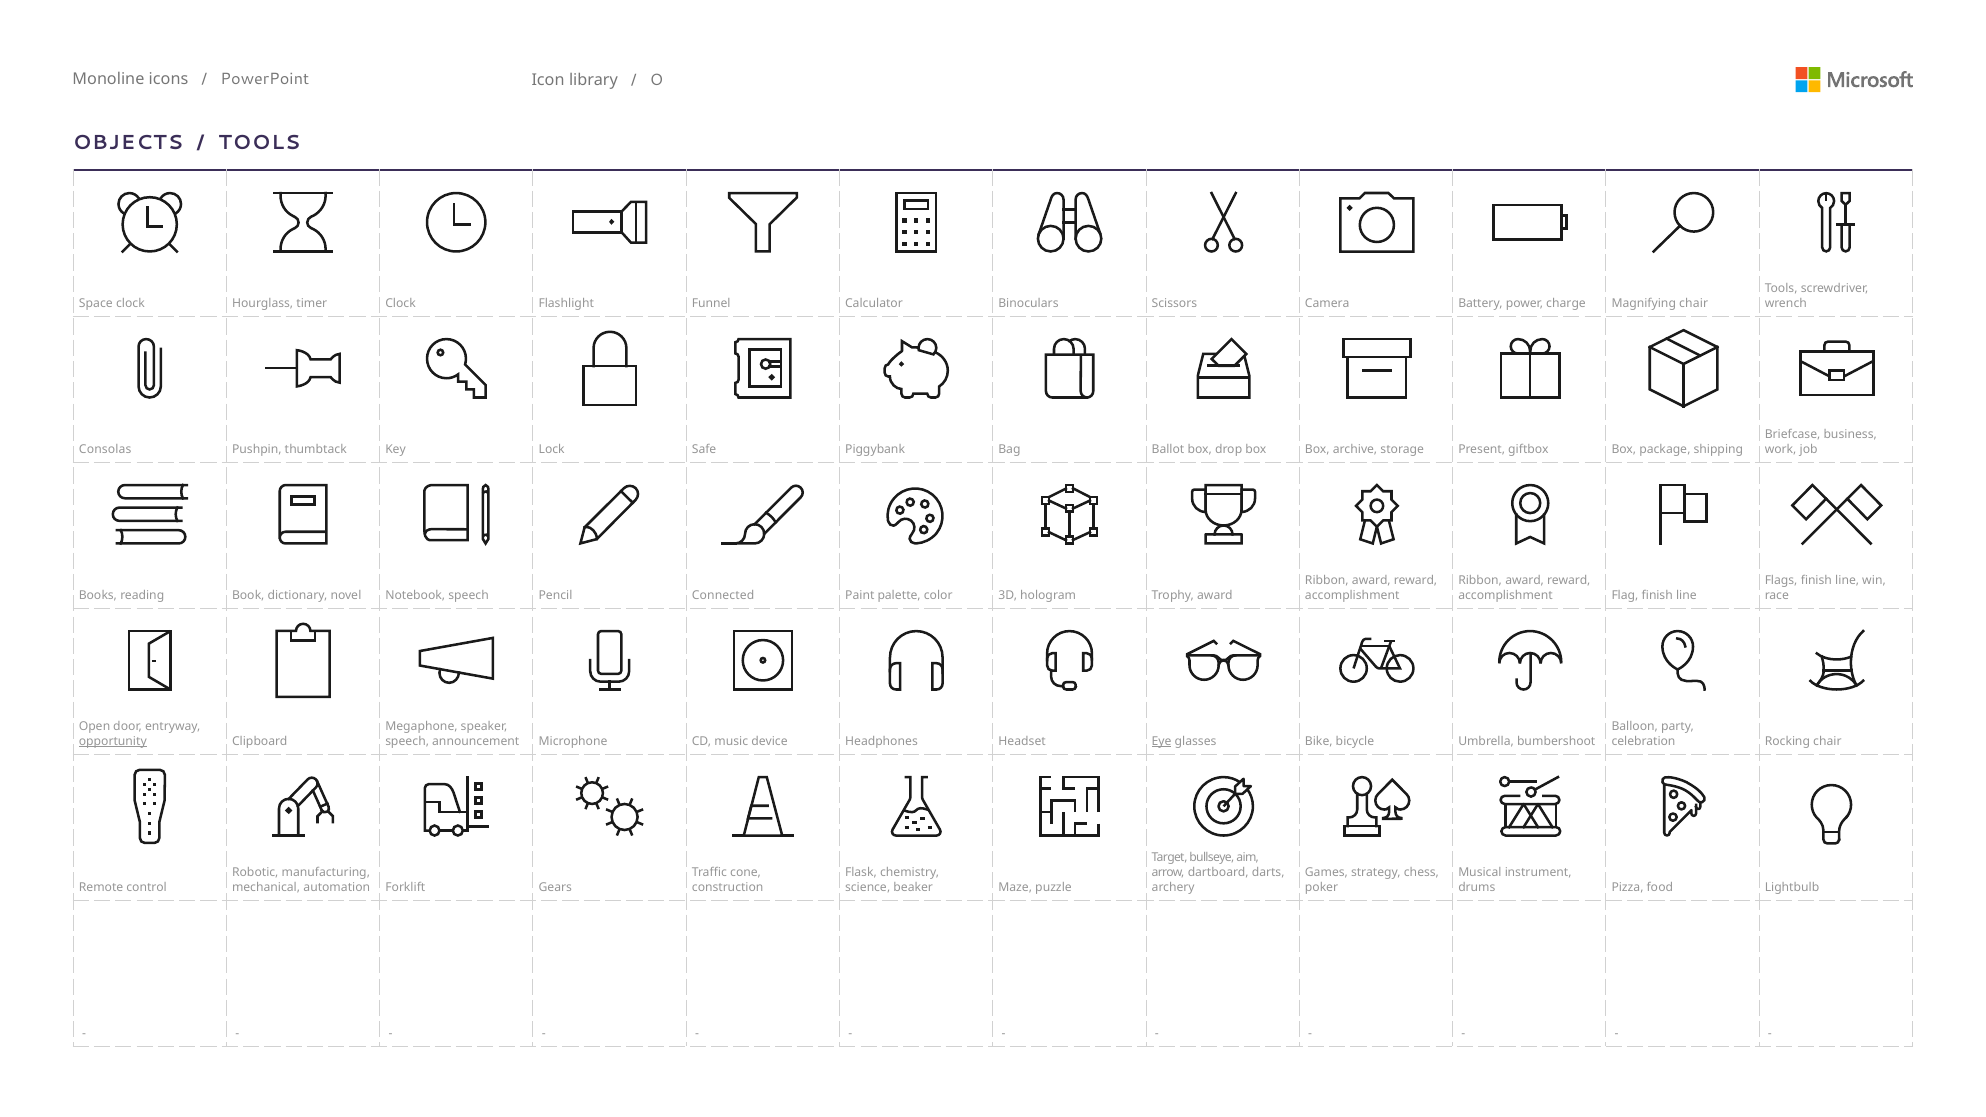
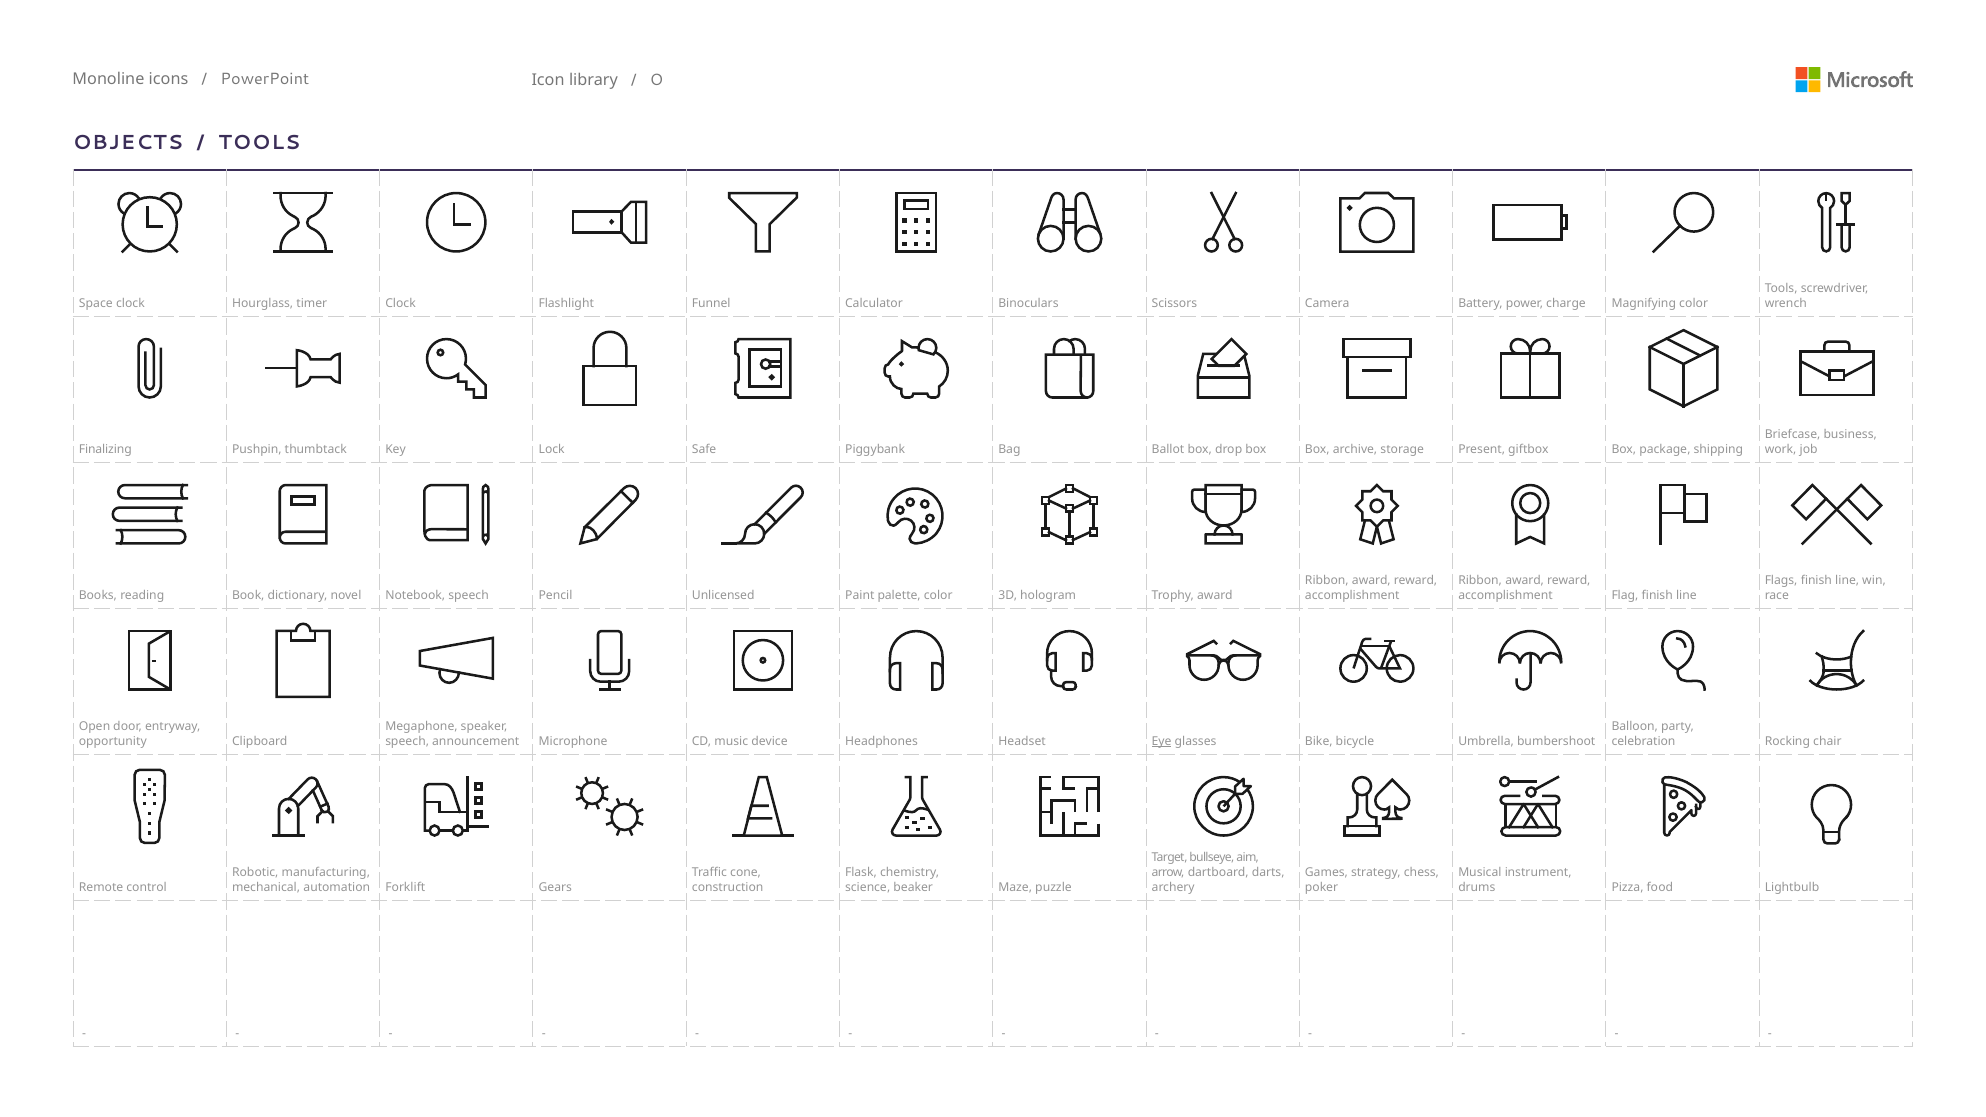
Magnifying chair: chair -> color
Consolas: Consolas -> Finalizing
Connected: Connected -> Unlicensed
opportunity underline: present -> none
